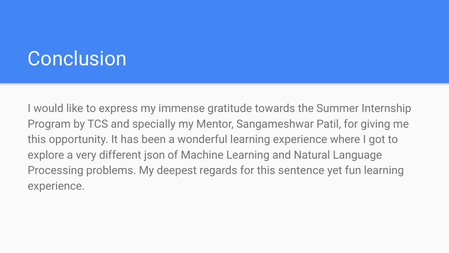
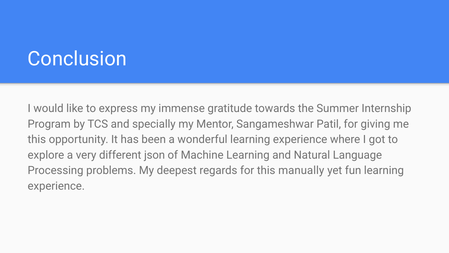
sentence: sentence -> manually
